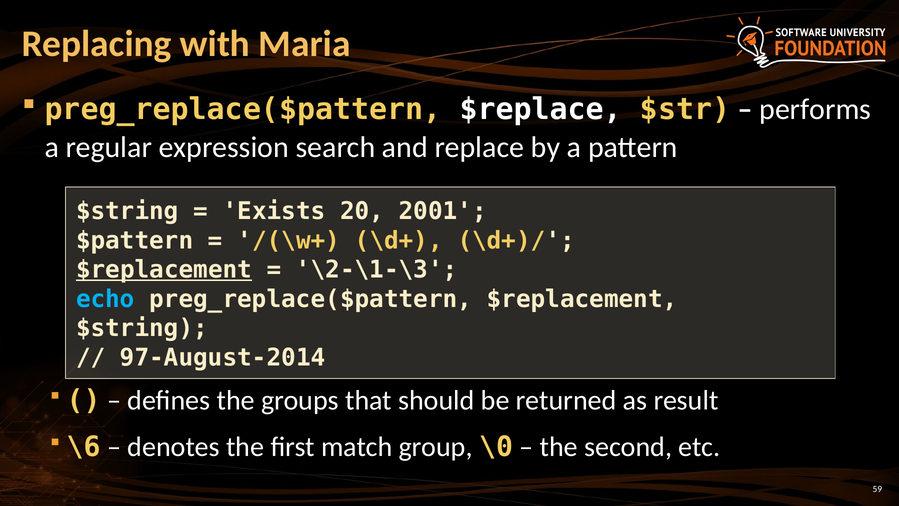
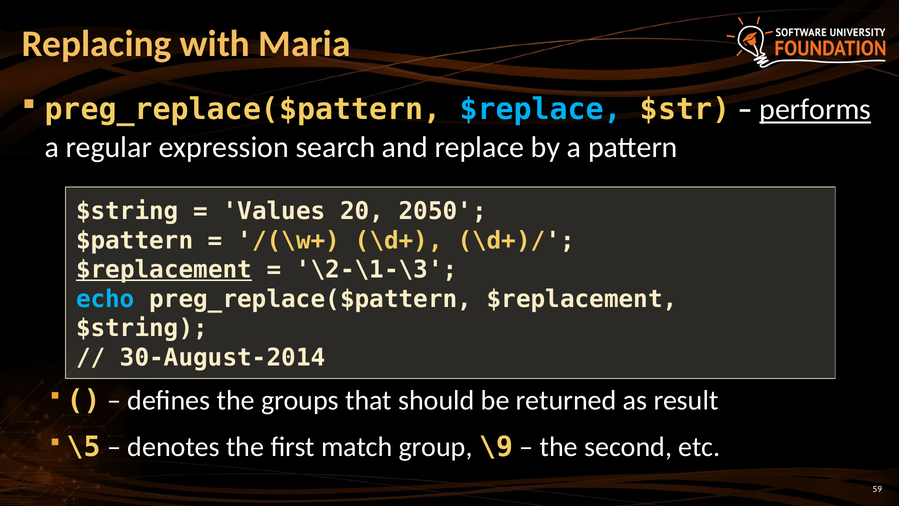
$replace colour: white -> light blue
performs underline: none -> present
Exists: Exists -> Values
2001: 2001 -> 2050
97-August-2014: 97-August-2014 -> 30-August-2014
\6: \6 -> \5
\0: \0 -> \9
